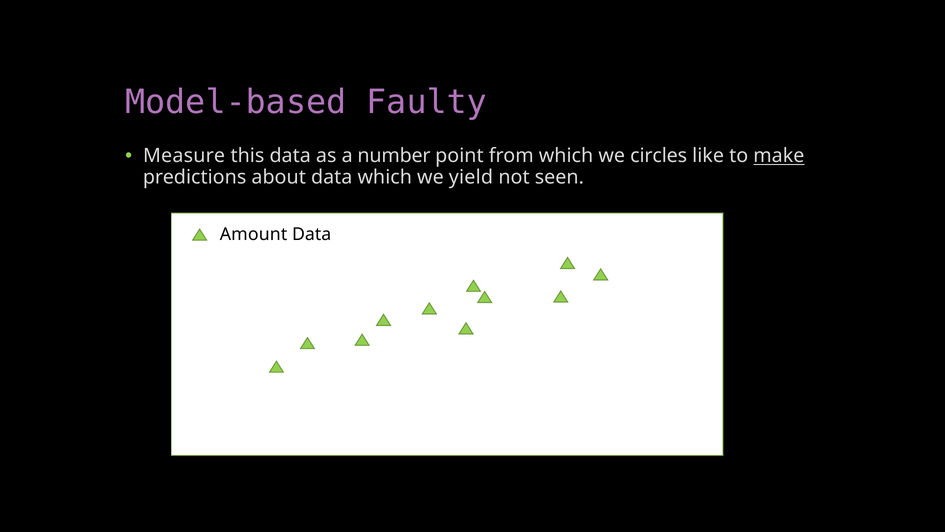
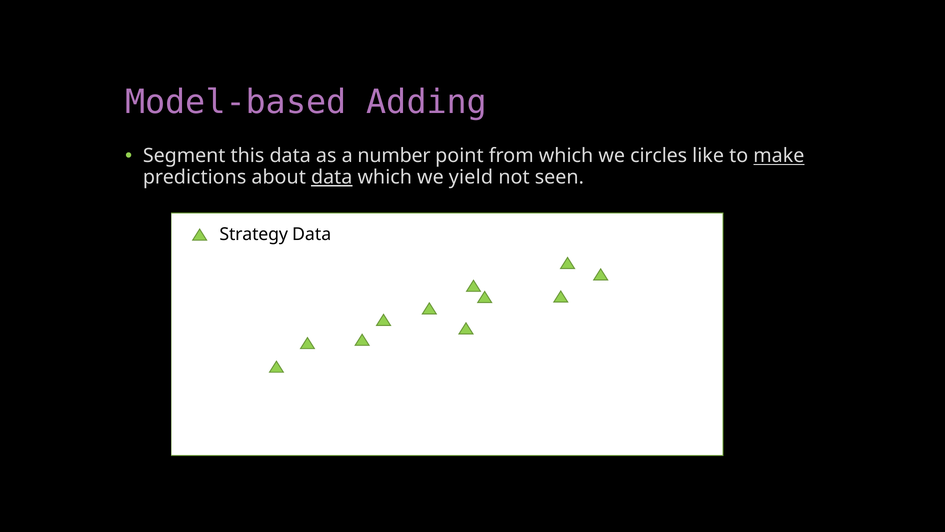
Faulty: Faulty -> Adding
Measure: Measure -> Segment
data at (332, 177) underline: none -> present
Amount: Amount -> Strategy
